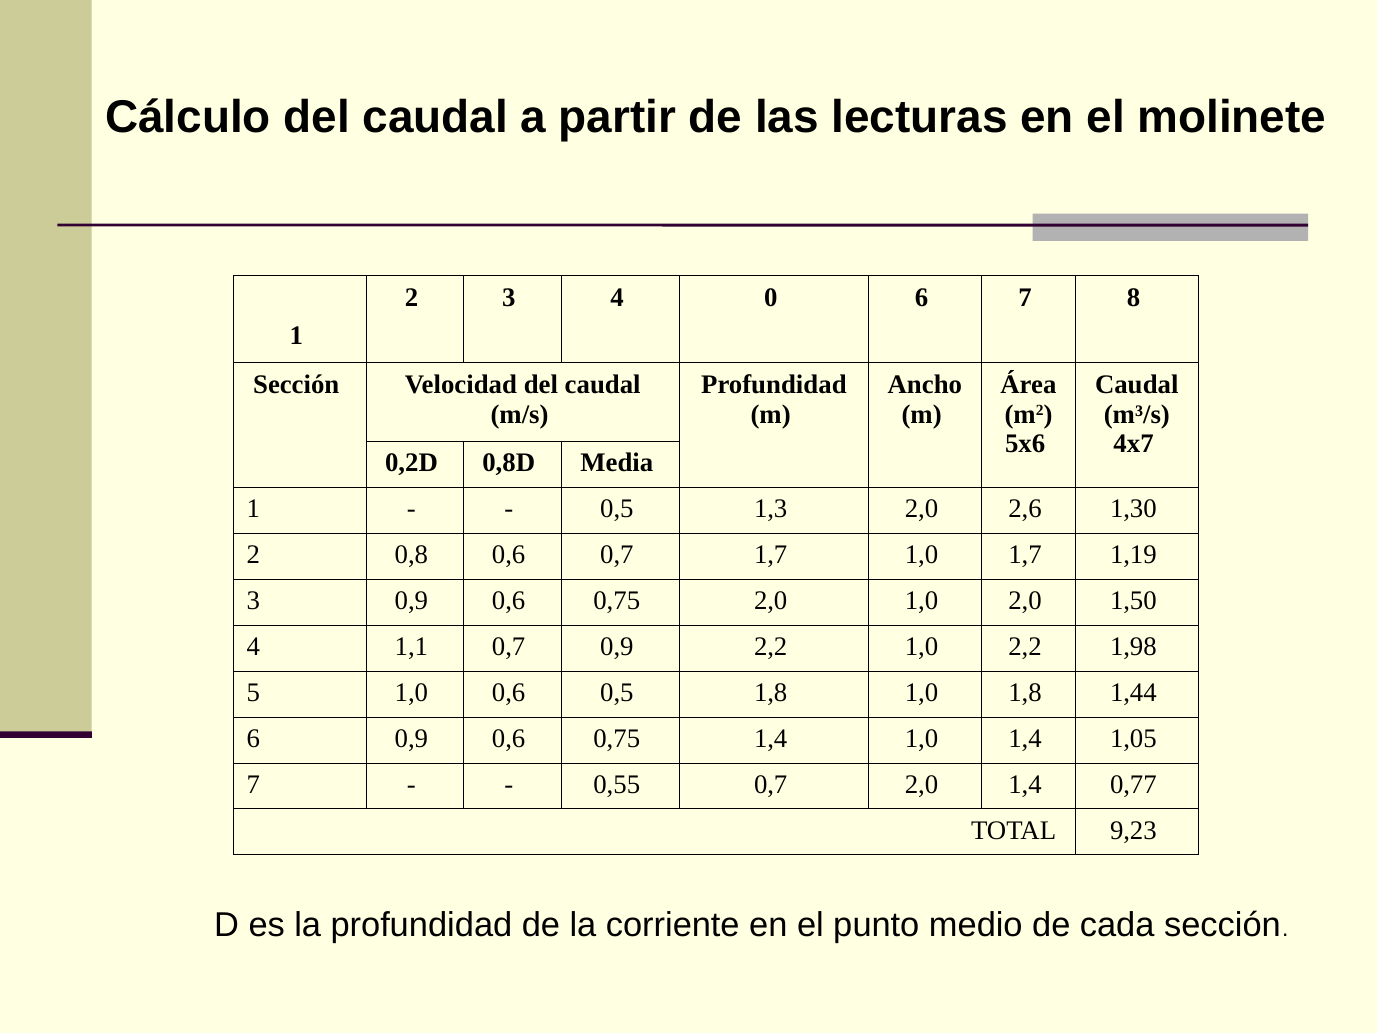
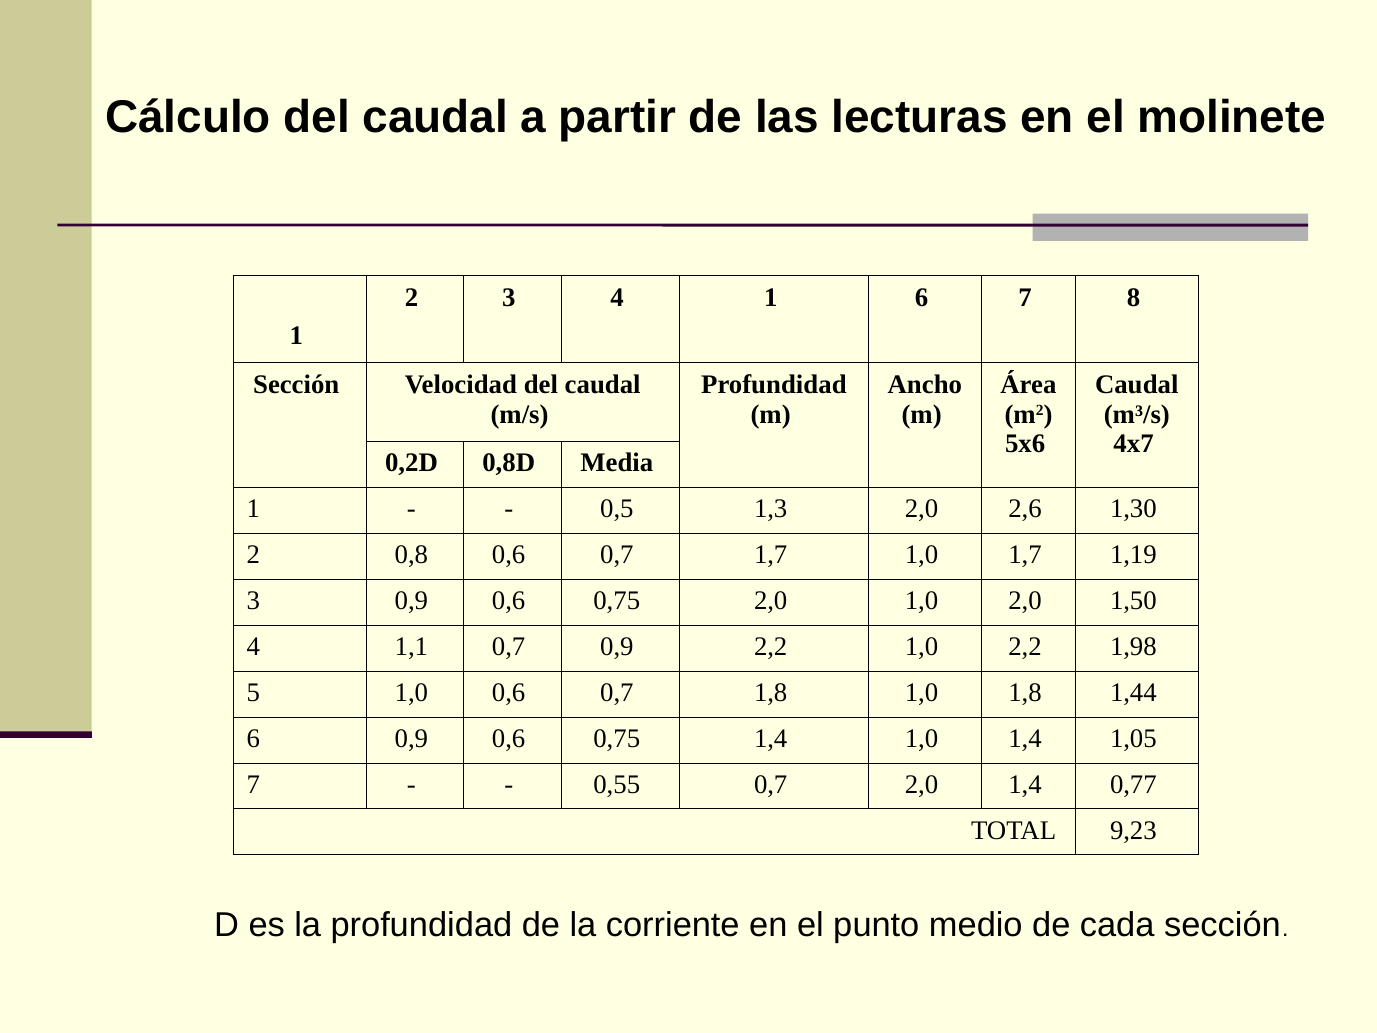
4 0: 0 -> 1
1,0 0,6 0,5: 0,5 -> 0,7
